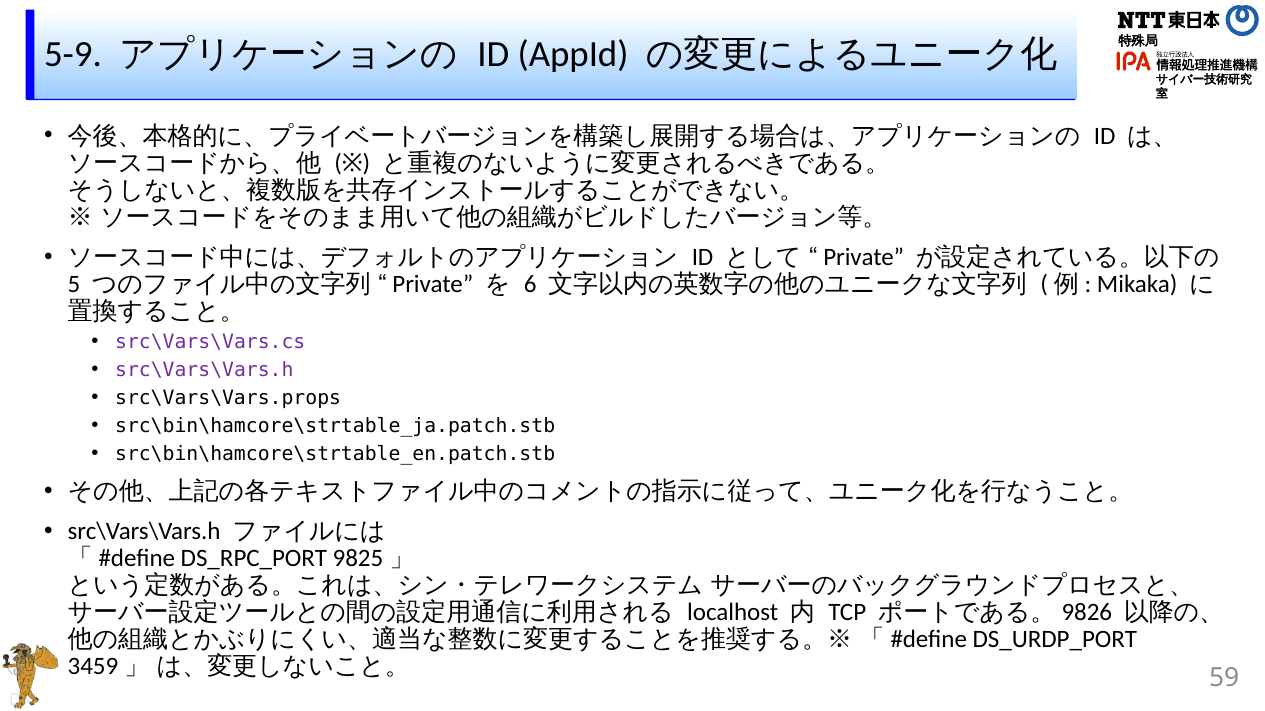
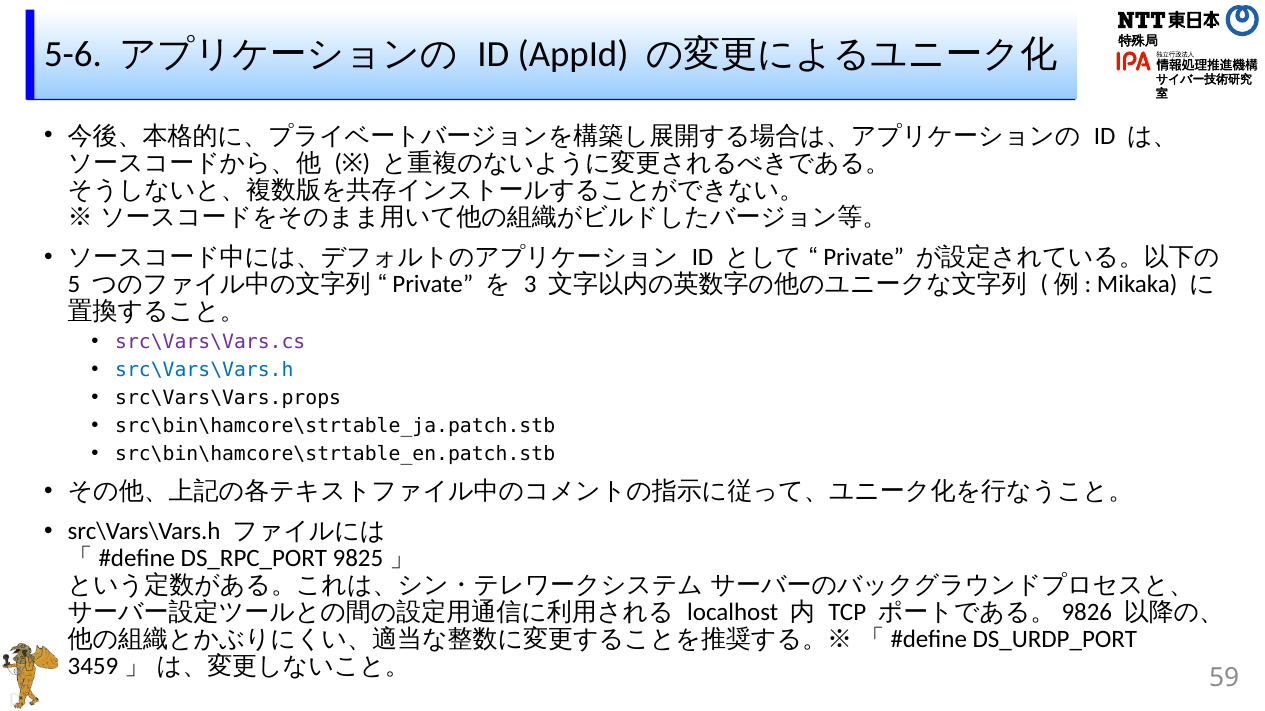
5-9: 5-9 -> 5-6
6: 6 -> 3
src\Vars\Vars.h at (204, 370) colour: purple -> blue
